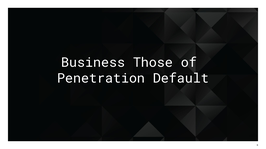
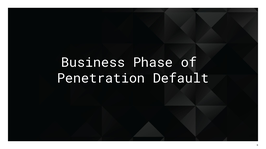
Those: Those -> Phase
